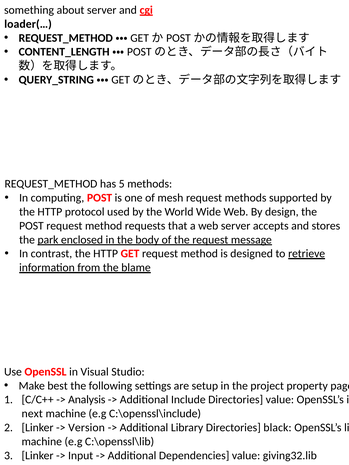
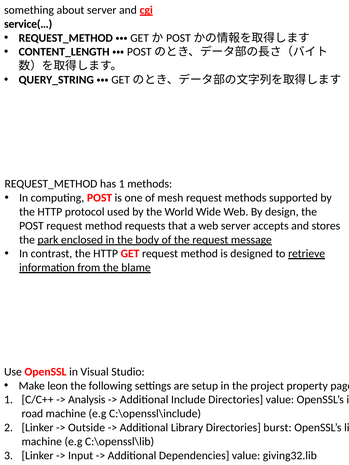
loader(…: loader(… -> service(…
has 5: 5 -> 1
best: best -> leon
next: next -> road
Version: Version -> Outside
black: black -> burst
